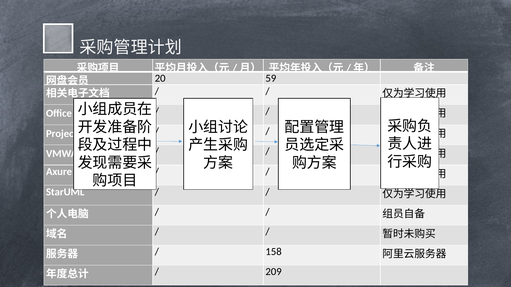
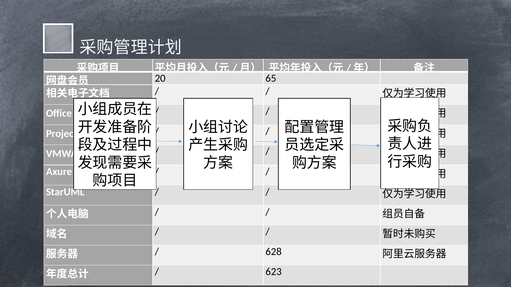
59: 59 -> 65
158: 158 -> 628
209: 209 -> 623
